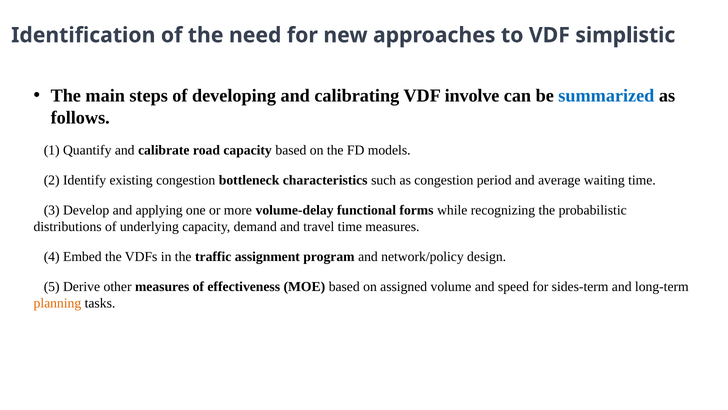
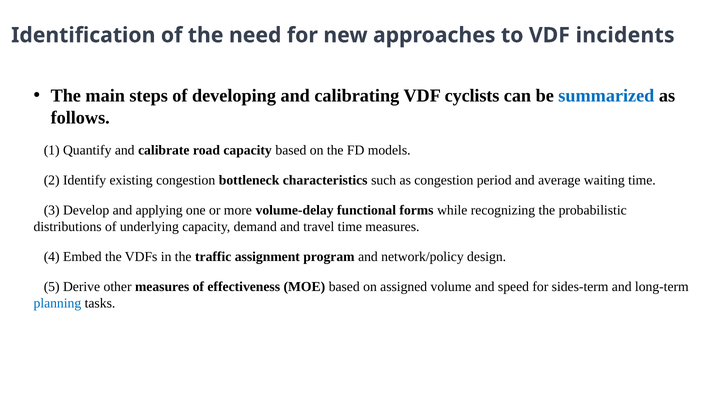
simplistic: simplistic -> incidents
involve: involve -> cyclists
planning colour: orange -> blue
